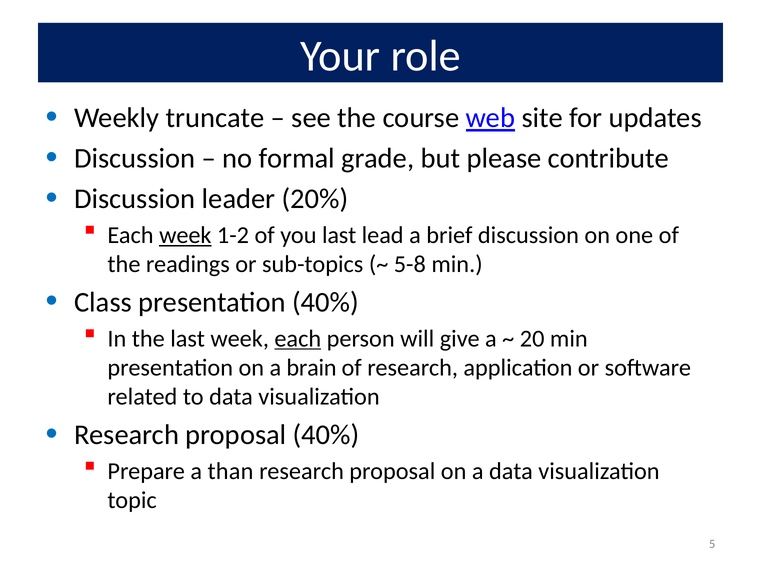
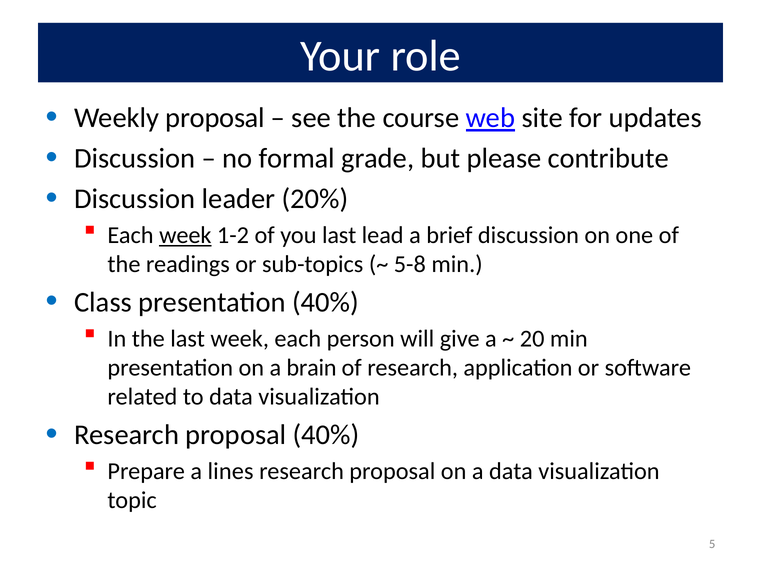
Weekly truncate: truncate -> proposal
each at (298, 339) underline: present -> none
than: than -> lines
